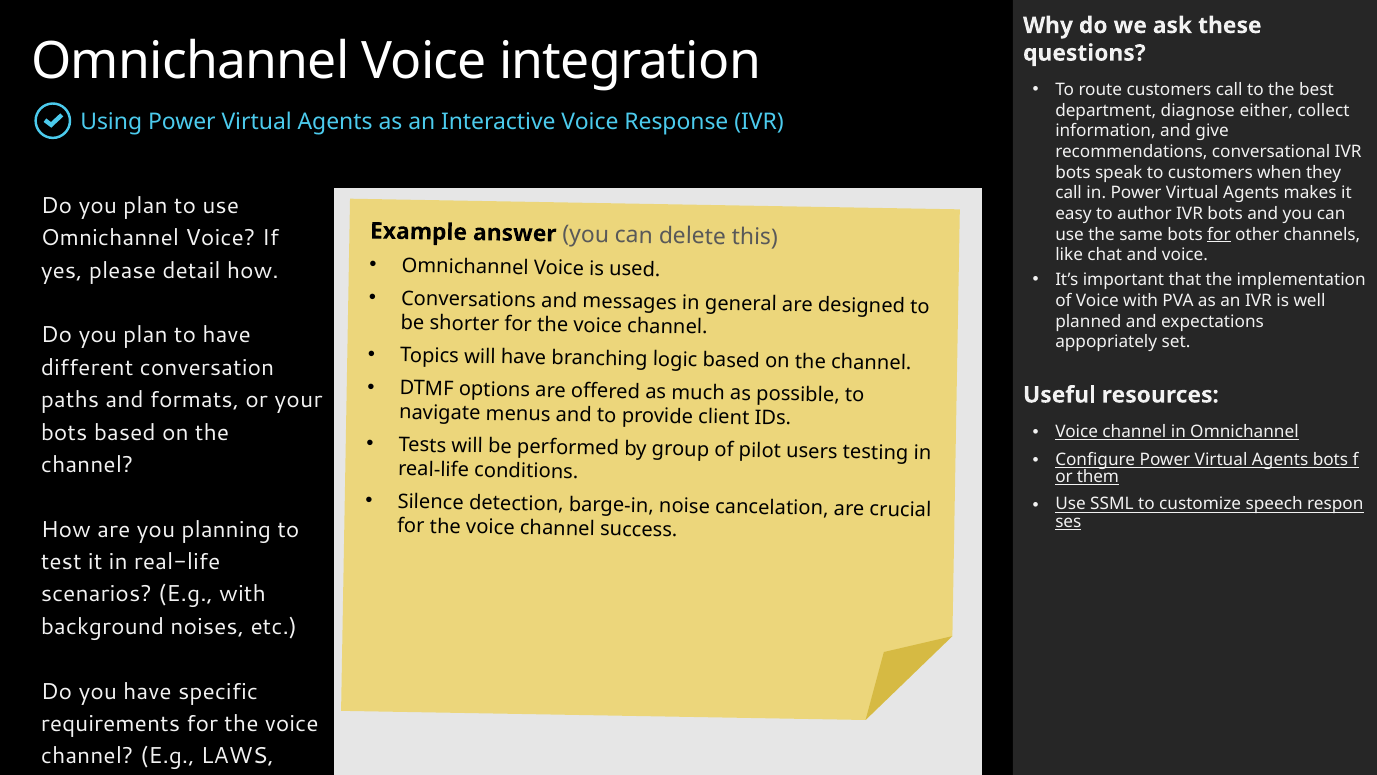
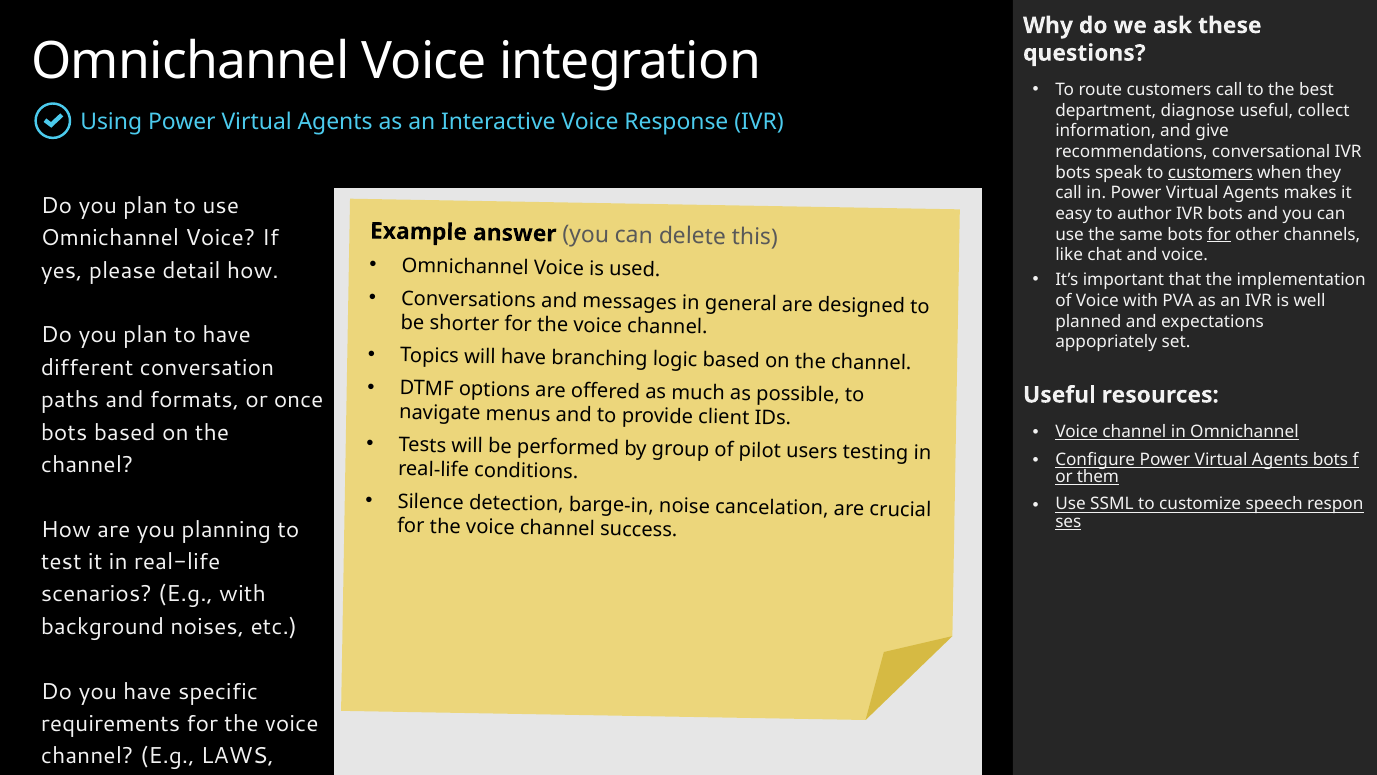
diagnose either: either -> useful
customers at (1210, 172) underline: none -> present
your: your -> once
